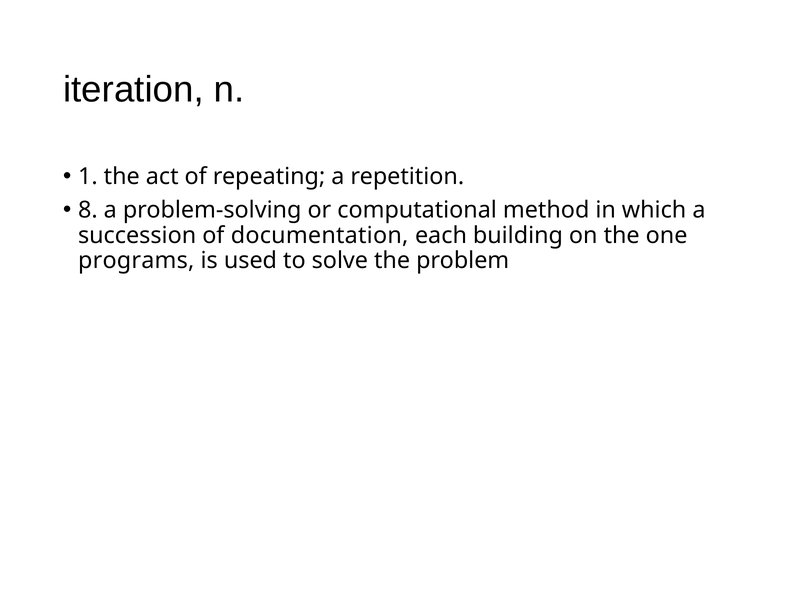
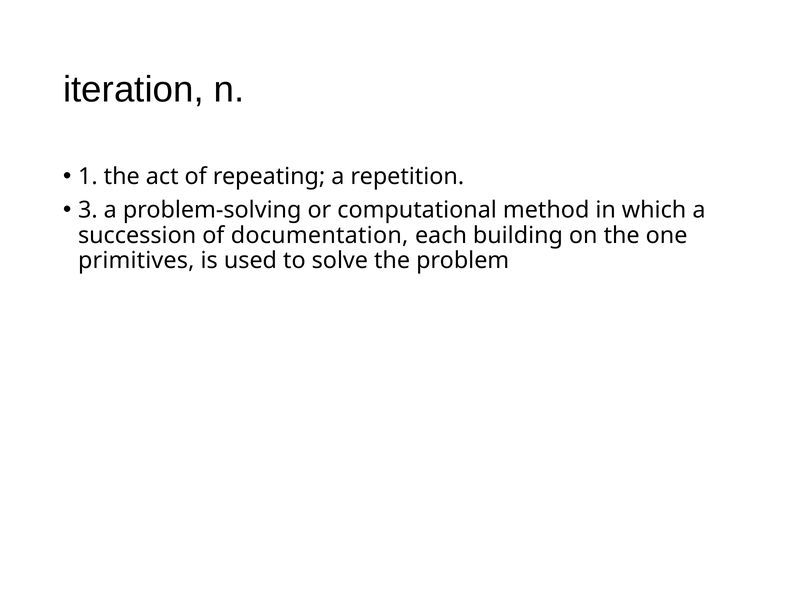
8: 8 -> 3
programs: programs -> primitives
